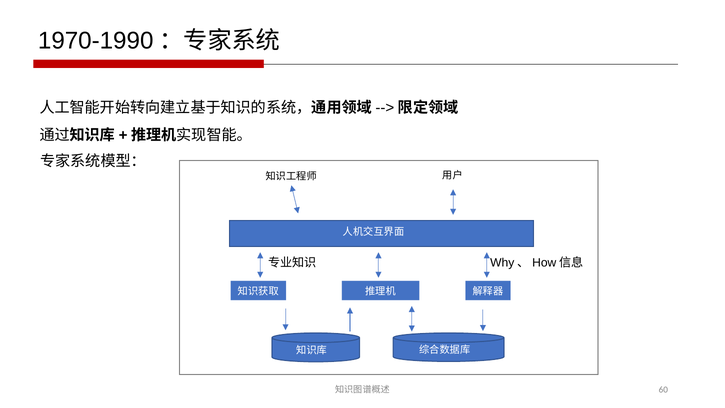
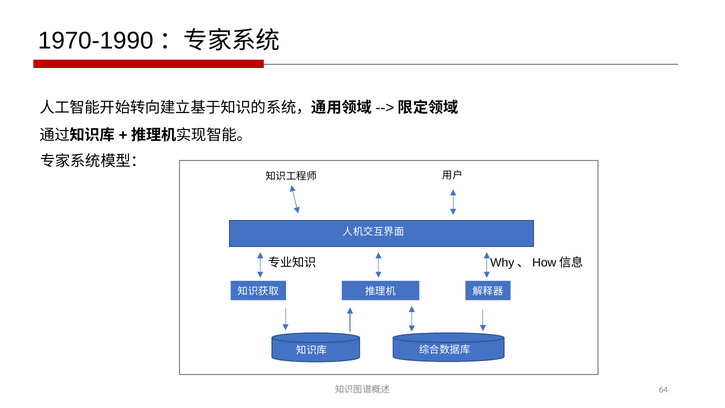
60: 60 -> 64
